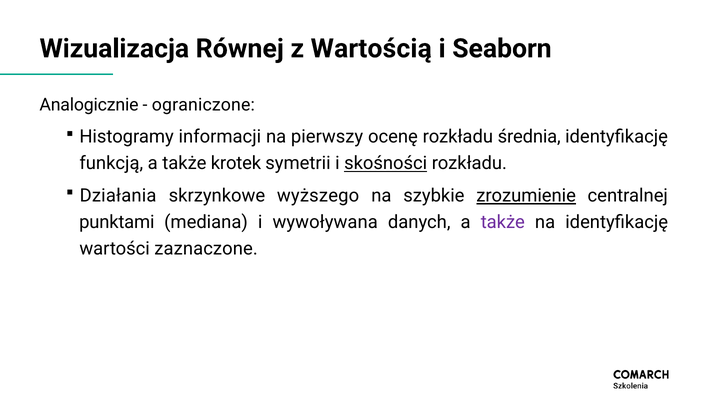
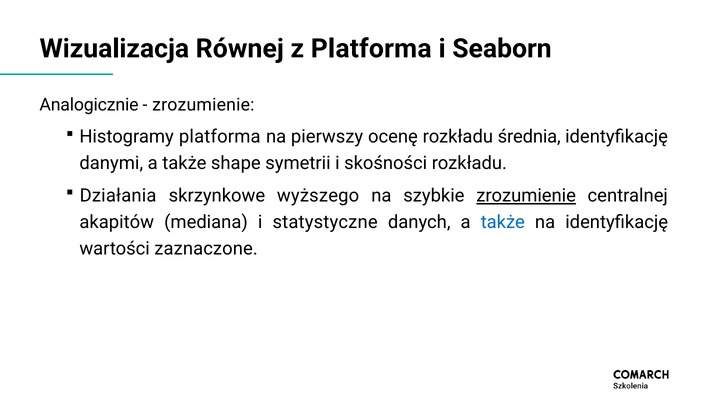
z Wartością: Wartością -> Platforma
ograniczone at (203, 105): ograniczone -> zrozumienie
Histogramy informacji: informacji -> platforma
funkcją: funkcją -> danymi
krotek: krotek -> shape
skośności underline: present -> none
punktami: punktami -> akapitów
wywoływana: wywoływana -> statystyczne
także at (503, 222) colour: purple -> blue
